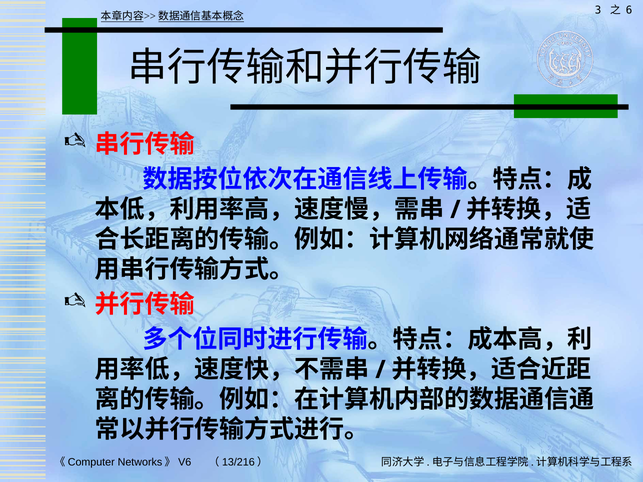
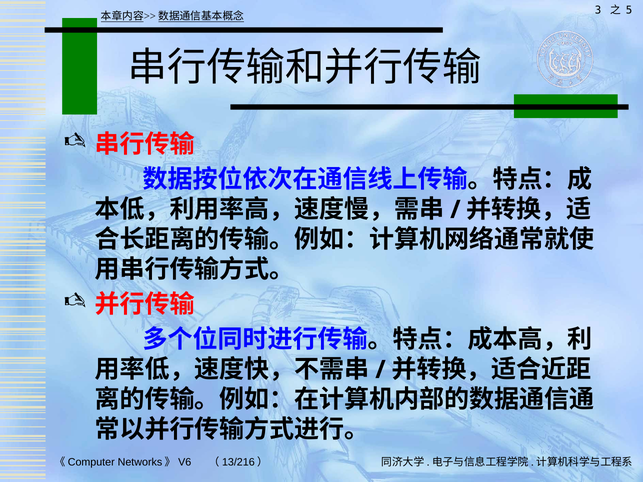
6: 6 -> 5
